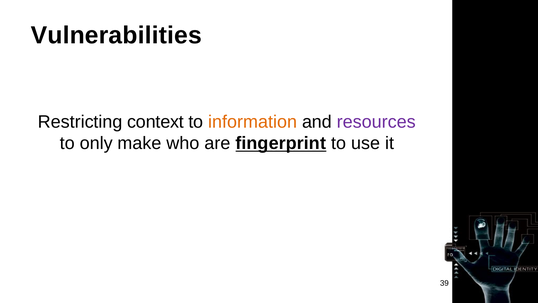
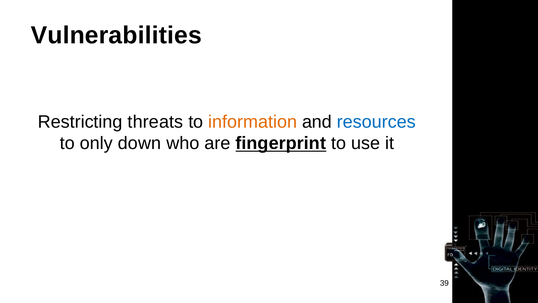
context: context -> threats
resources colour: purple -> blue
make: make -> down
